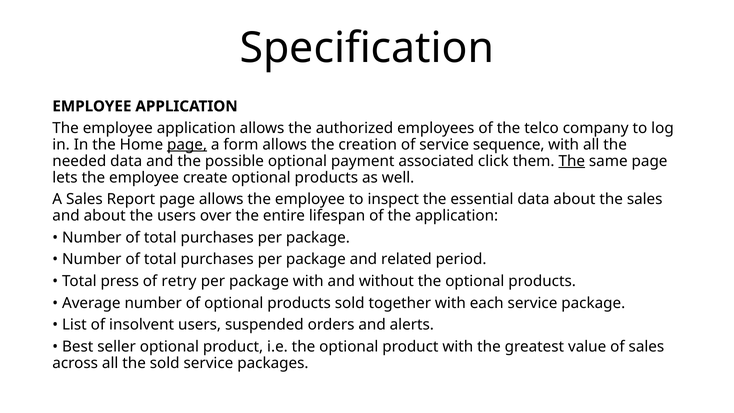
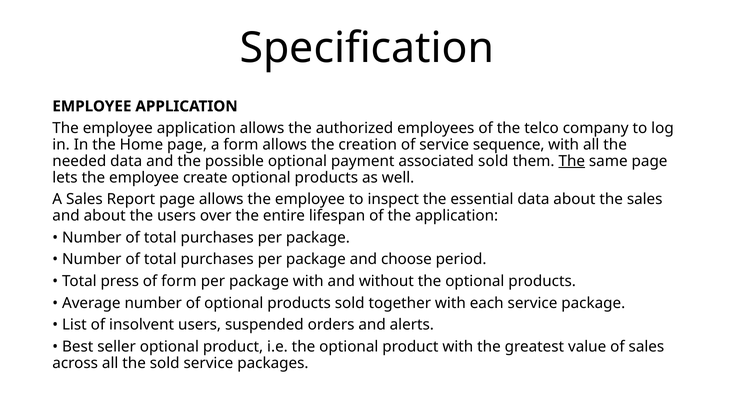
page at (187, 145) underline: present -> none
associated click: click -> sold
related: related -> choose
of retry: retry -> form
